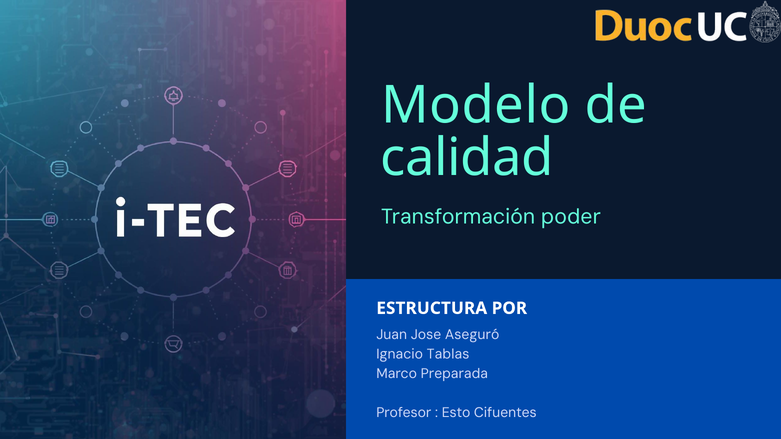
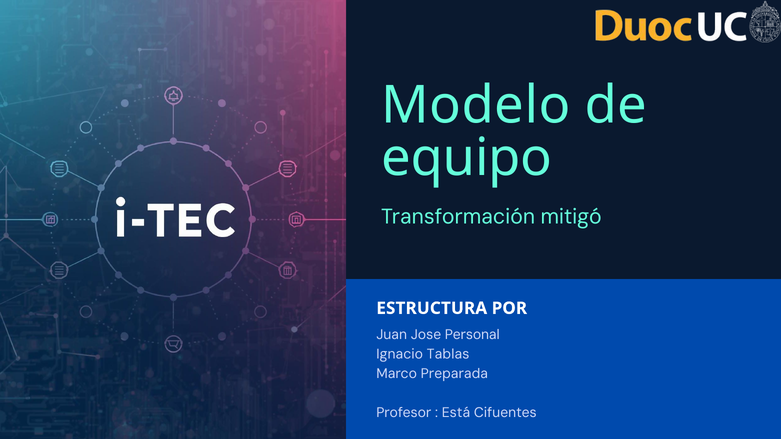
calidad: calidad -> equipo
poder: poder -> mitigó
Aseguró: Aseguró -> Personal
Esto: Esto -> Está
